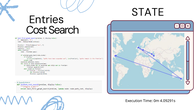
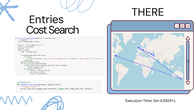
STATE: STATE -> THERE
